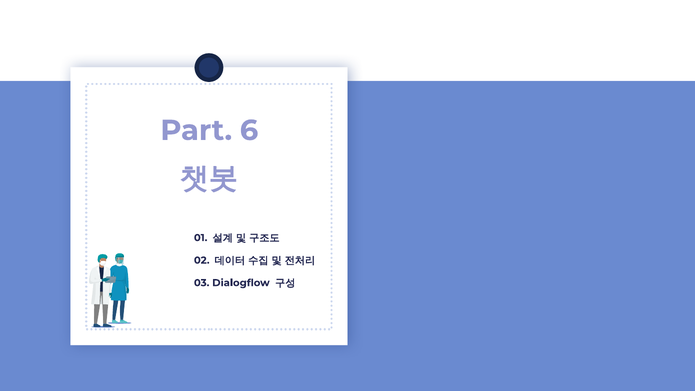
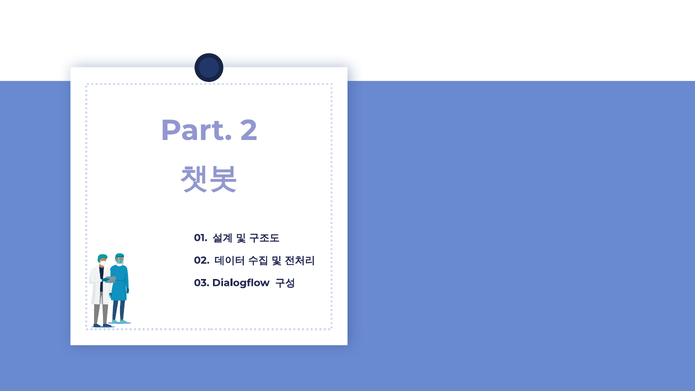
6: 6 -> 2
